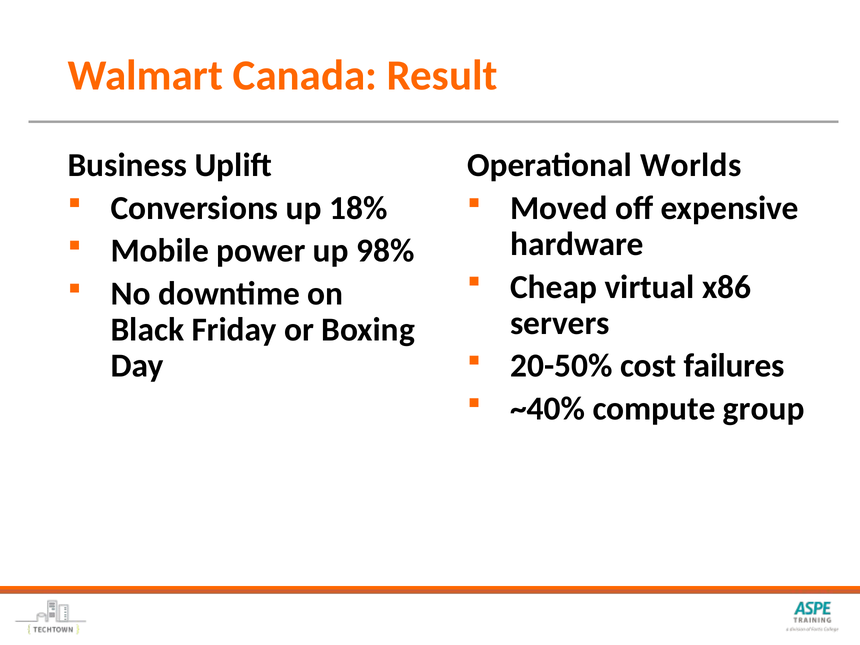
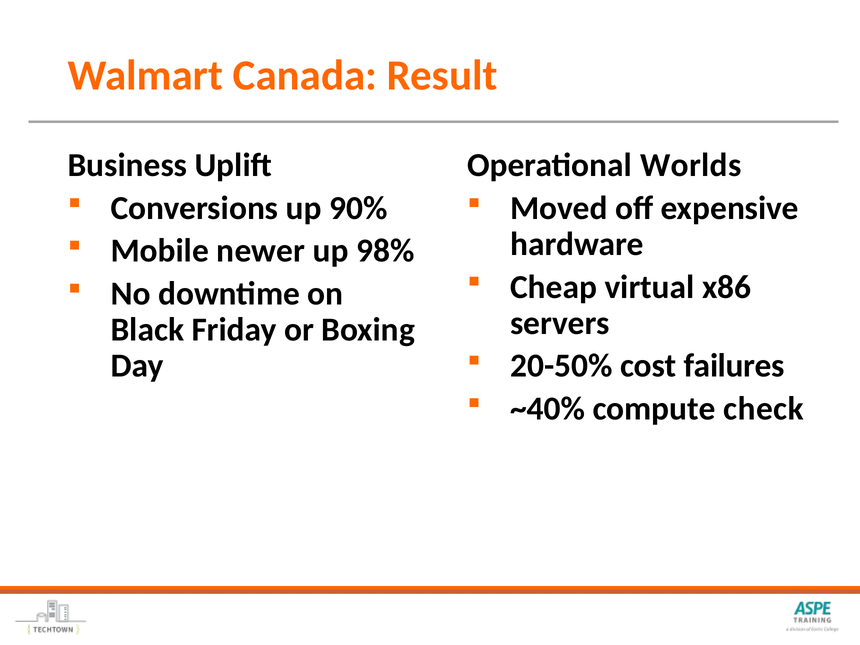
18%: 18% -> 90%
power: power -> newer
group: group -> check
